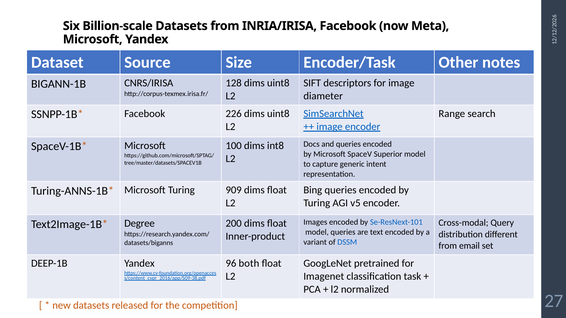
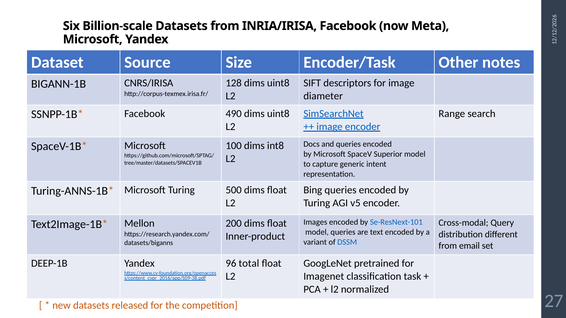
226: 226 -> 490
909: 909 -> 500
Degree: Degree -> Mellon
both: both -> total
